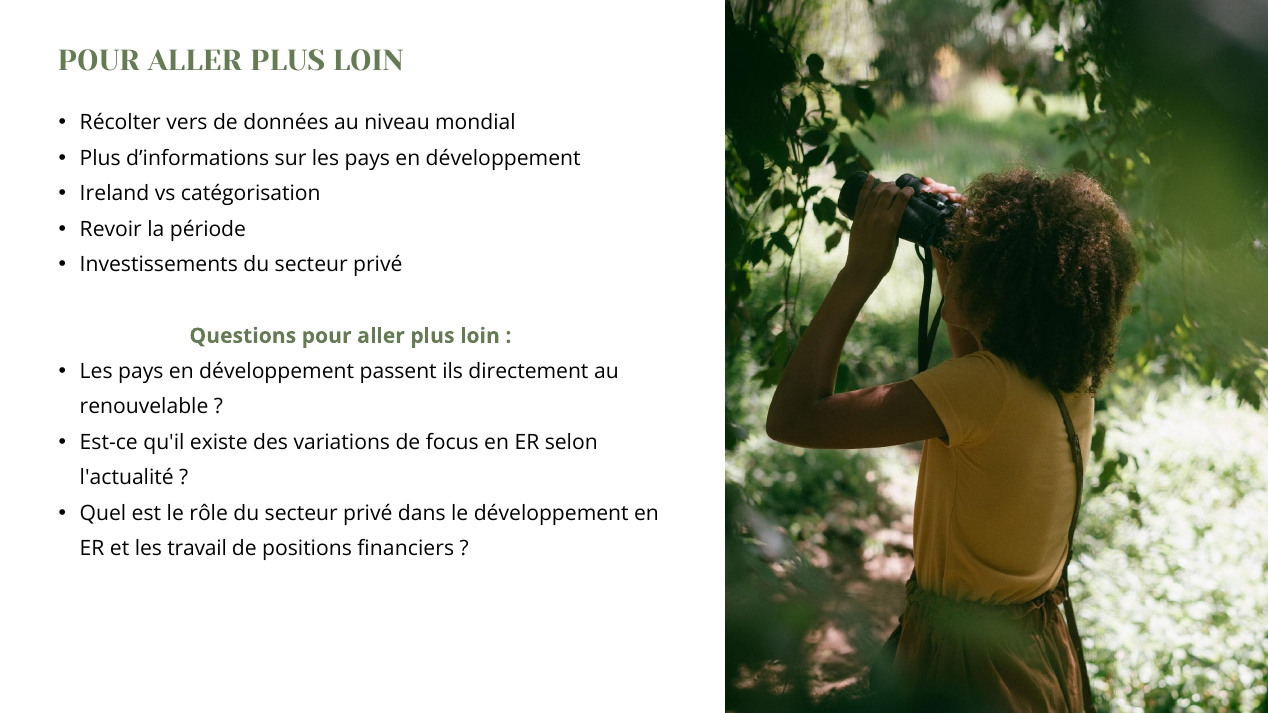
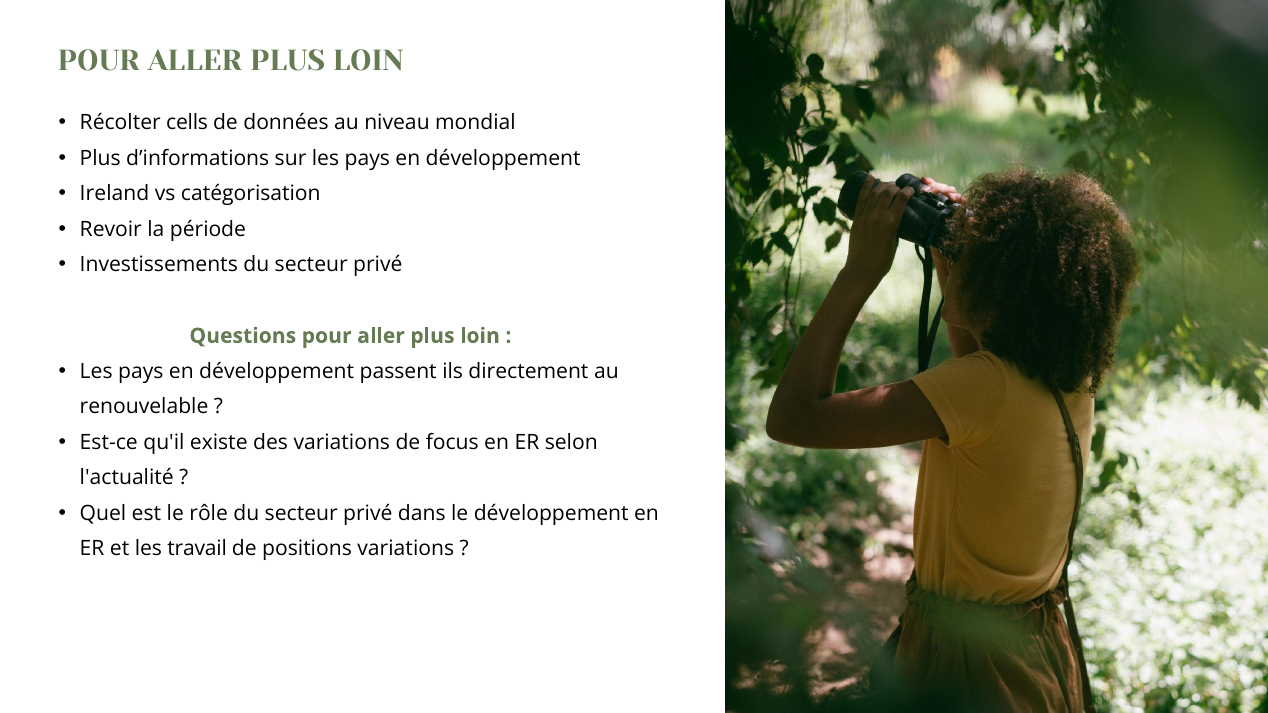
vers: vers -> cells
positions financiers: financiers -> variations
